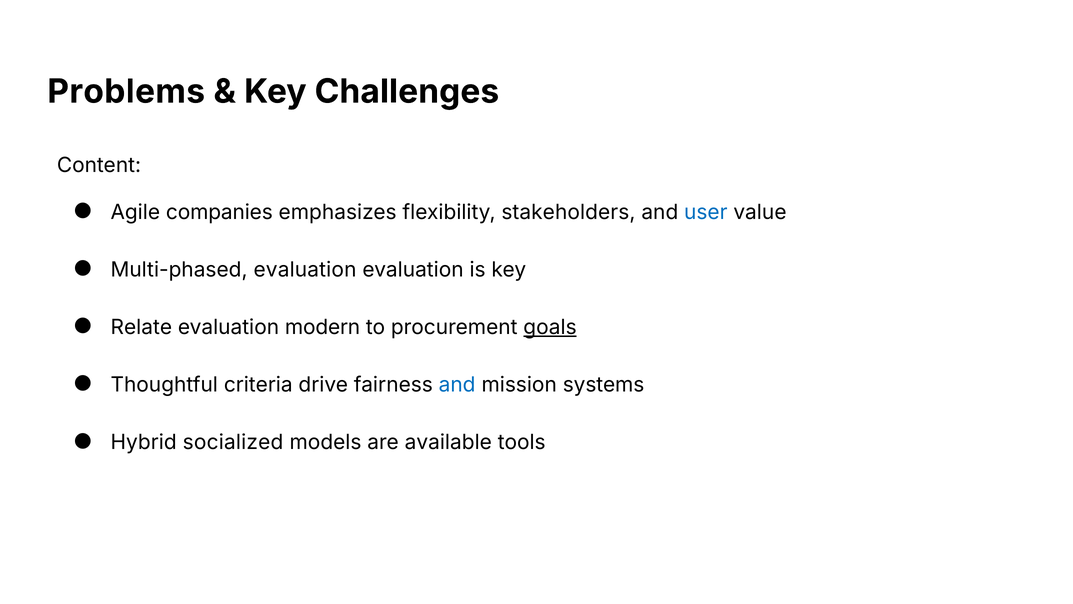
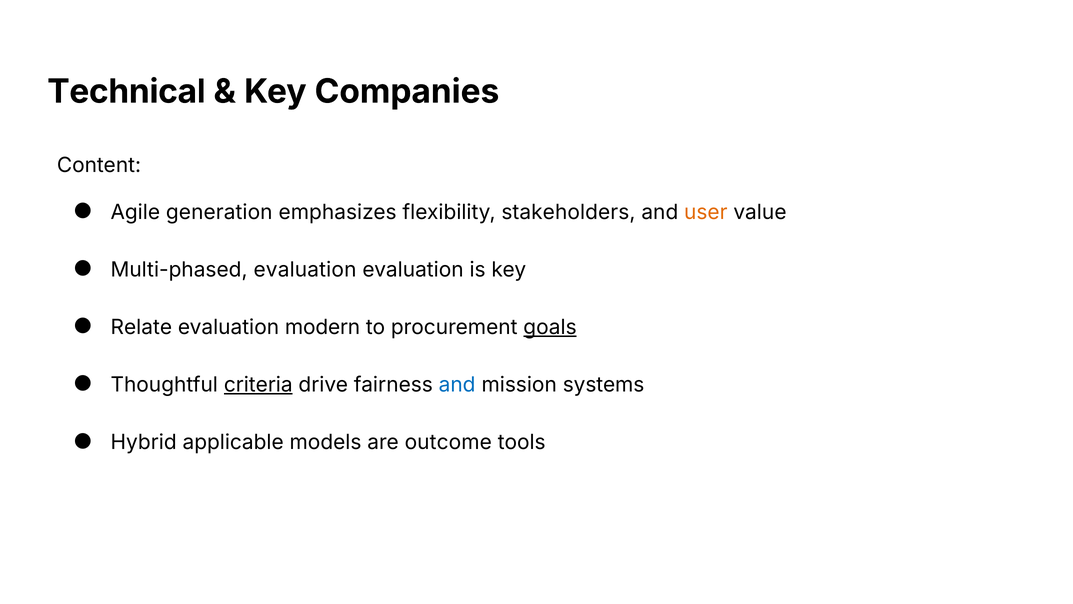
Problems: Problems -> Technical
Challenges: Challenges -> Companies
companies: companies -> generation
user colour: blue -> orange
criteria underline: none -> present
socialized: socialized -> applicable
available: available -> outcome
